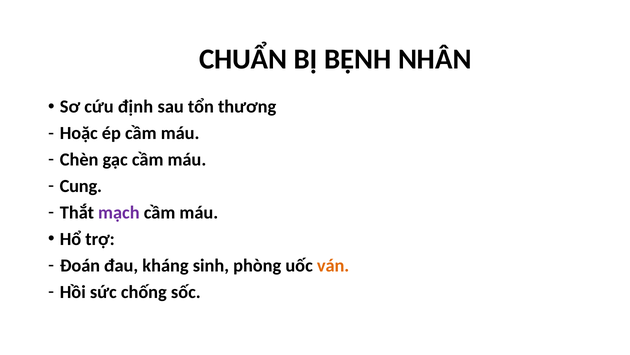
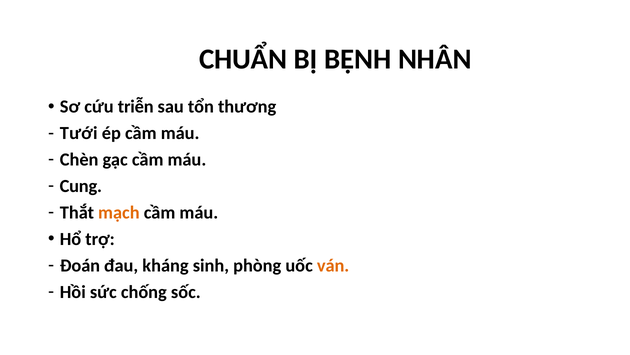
định: định -> triễn
Hoặc: Hoặc -> Tưới
mạch colour: purple -> orange
